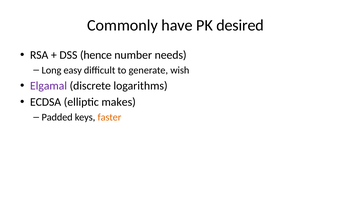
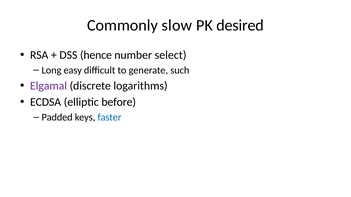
have: have -> slow
needs: needs -> select
wish: wish -> such
makes: makes -> before
faster colour: orange -> blue
